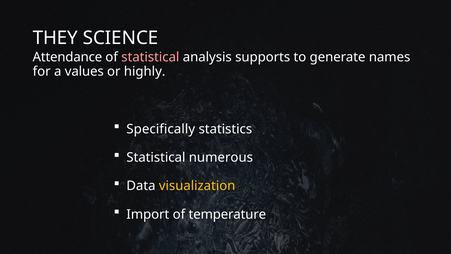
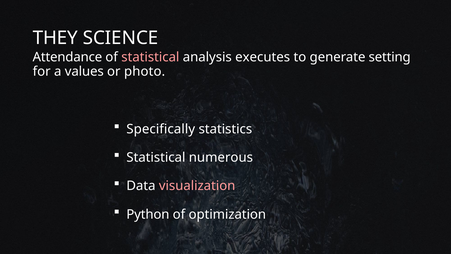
supports: supports -> executes
names: names -> setting
highly: highly -> photo
visualization colour: yellow -> pink
Import: Import -> Python
temperature: temperature -> optimization
